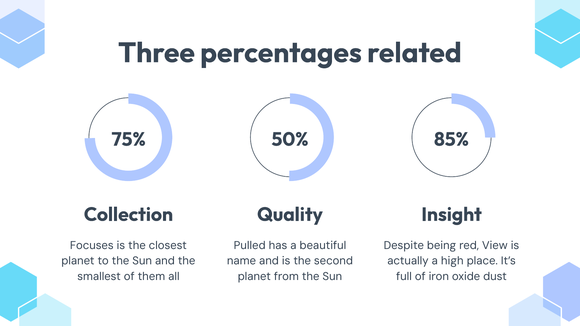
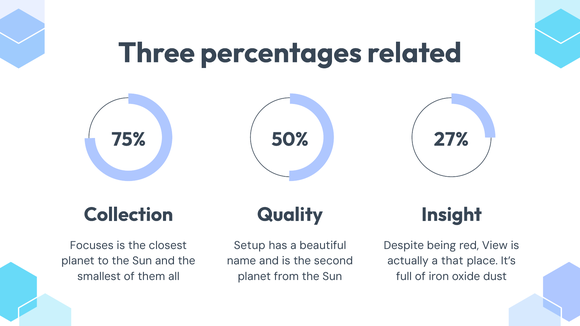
85%: 85% -> 27%
Pulled: Pulled -> Setup
high: high -> that
